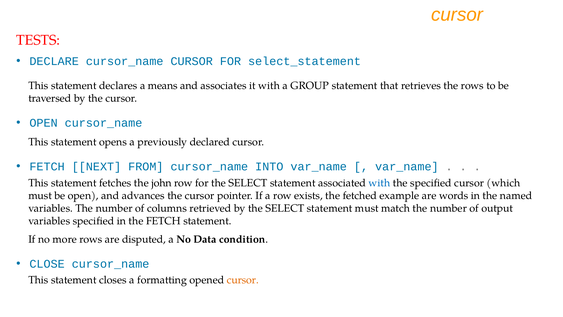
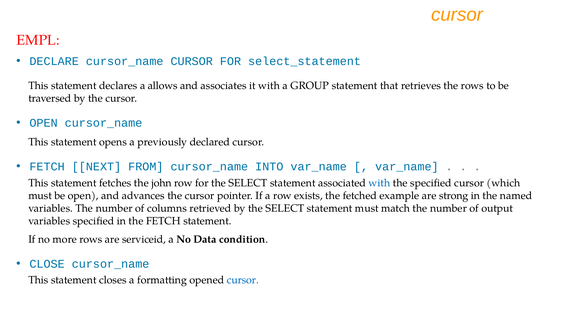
TESTS: TESTS -> EMPL
means: means -> allows
words: words -> strong
disputed: disputed -> serviceid
cursor at (243, 280) colour: orange -> blue
